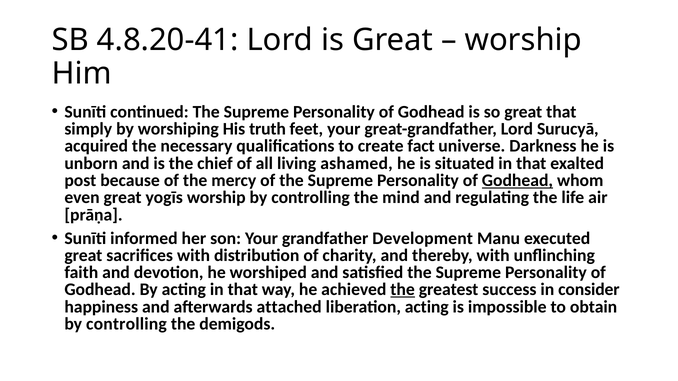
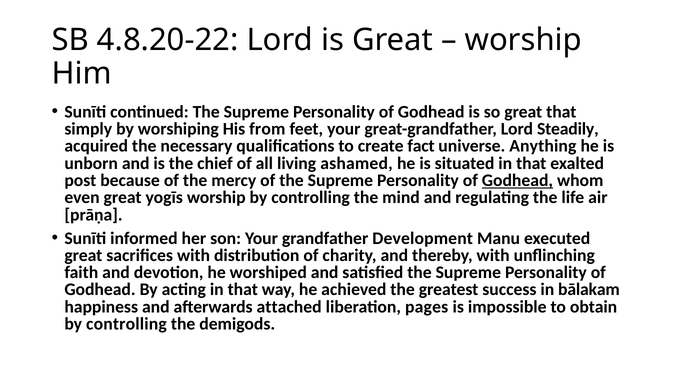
4.8.20-41: 4.8.20-41 -> 4.8.20-22
truth: truth -> from
Surucyā: Surucyā -> Steadily
Darkness: Darkness -> Anything
the at (403, 290) underline: present -> none
consider: consider -> bālakam
liberation acting: acting -> pages
